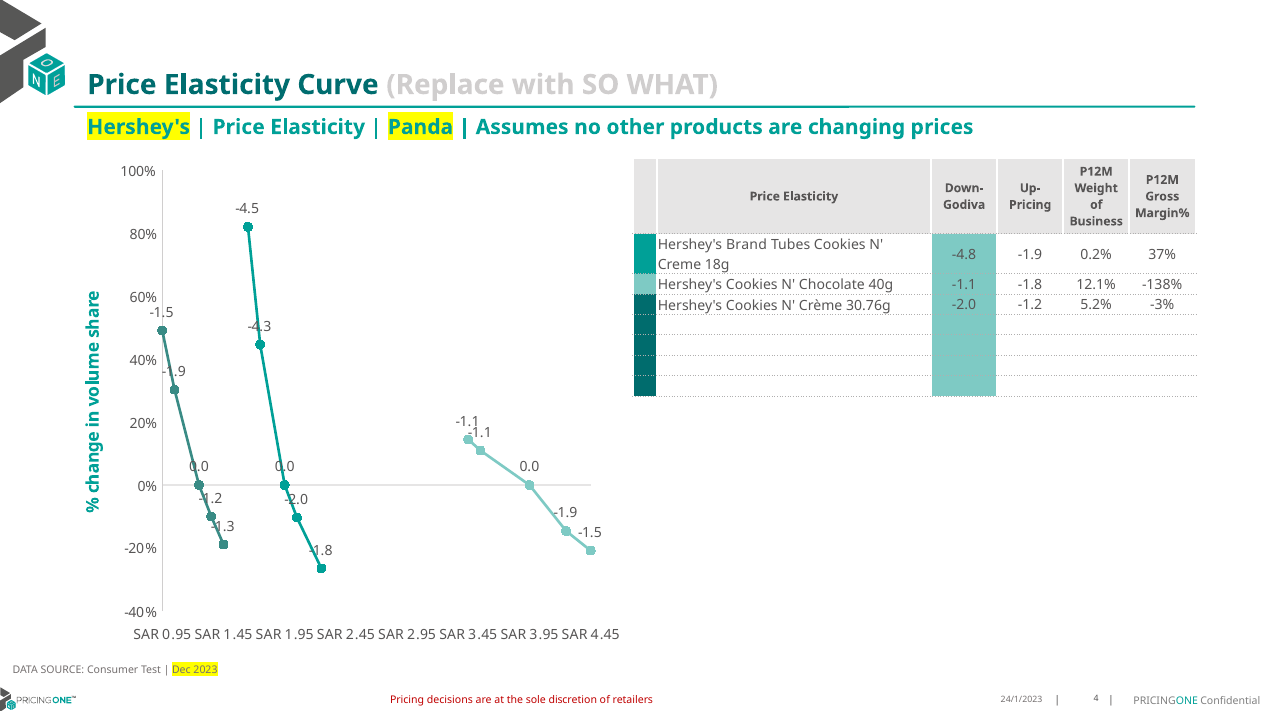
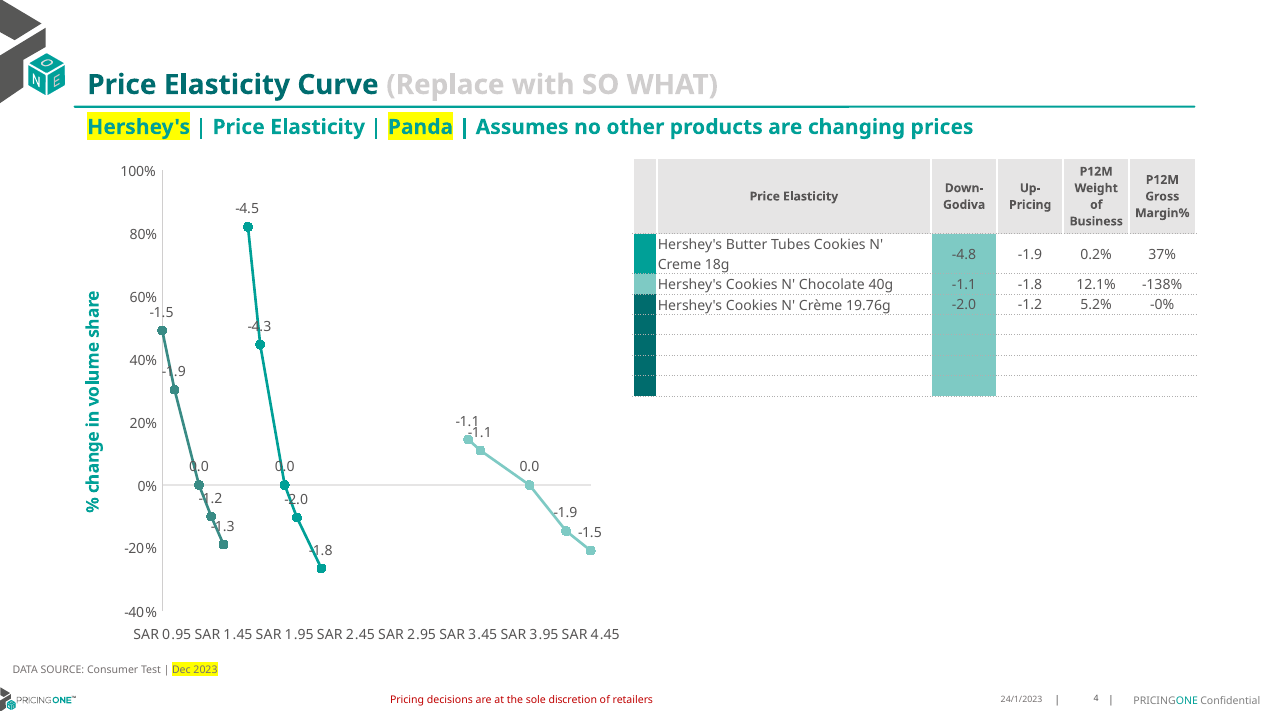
Brand: Brand -> Butter
30.76g: 30.76g -> 19.76g
-3%: -3% -> -0%
